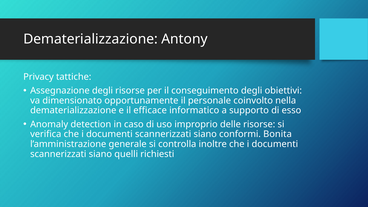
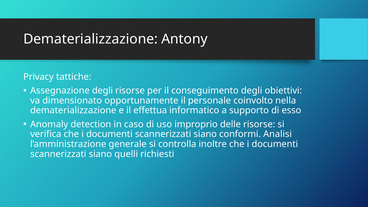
efficace: efficace -> effettua
Bonita: Bonita -> Analisi
